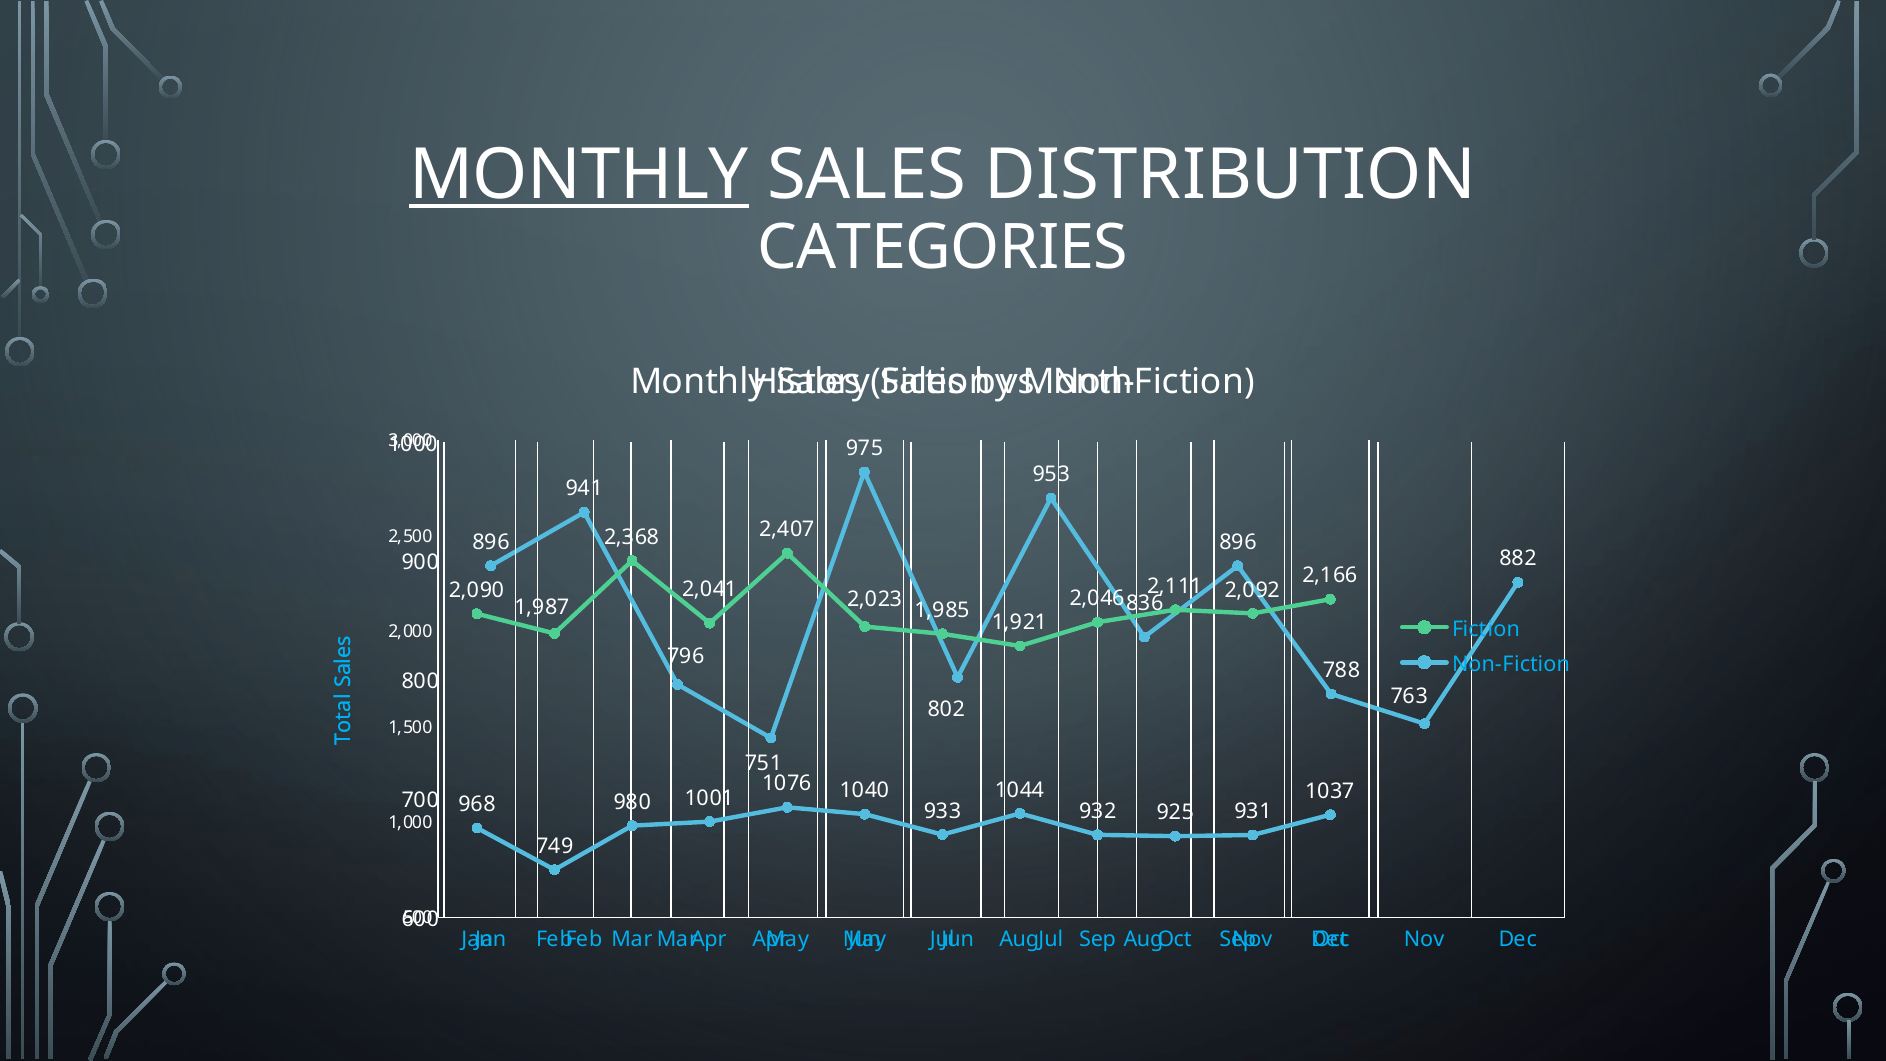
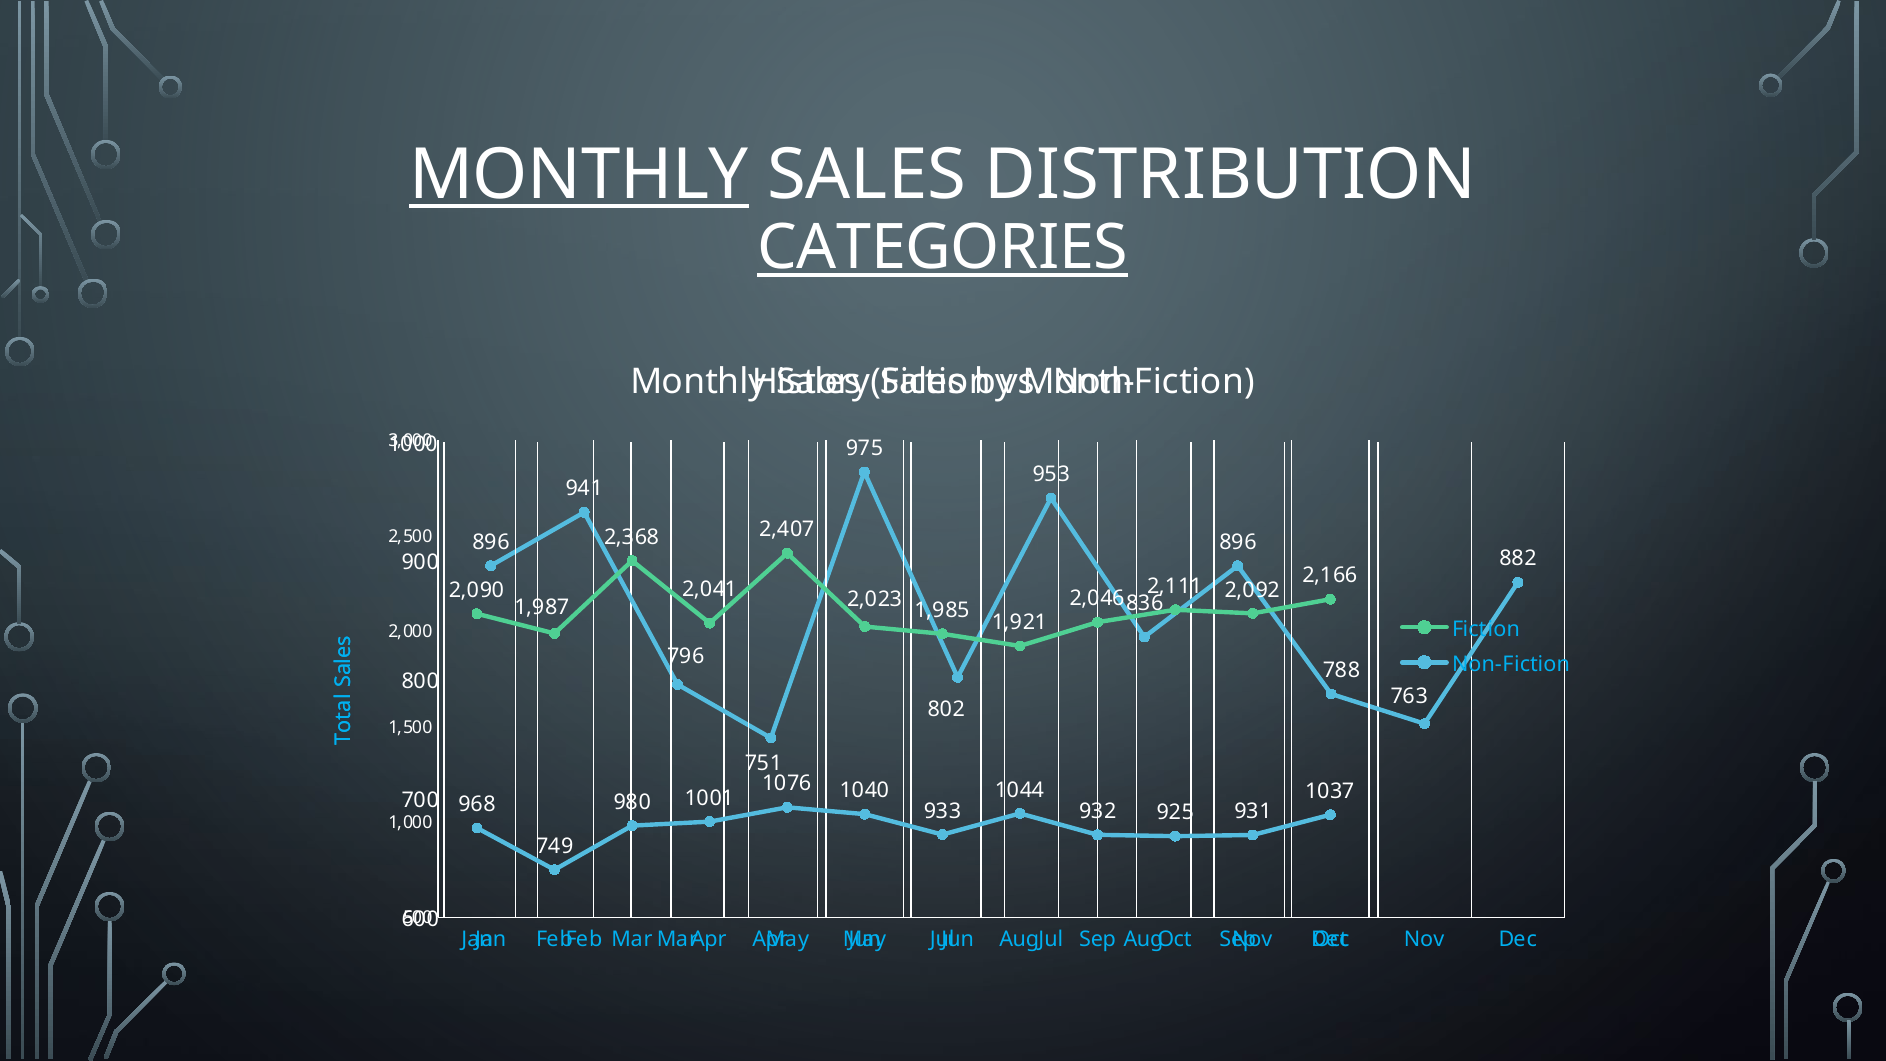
CATEGORIES underline: none -> present
